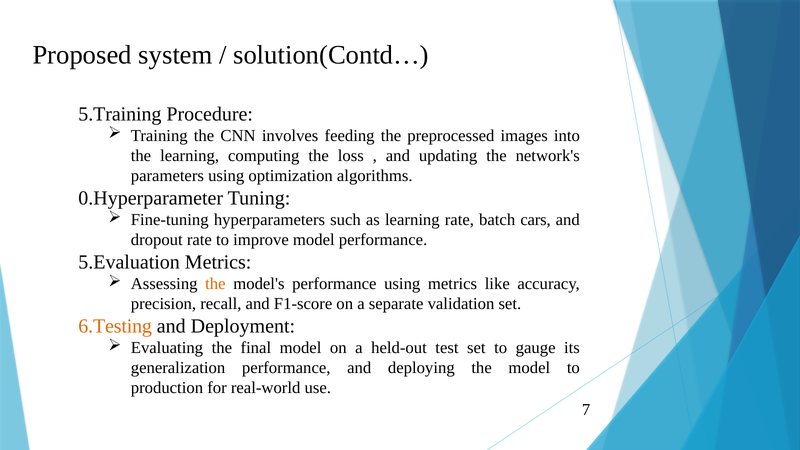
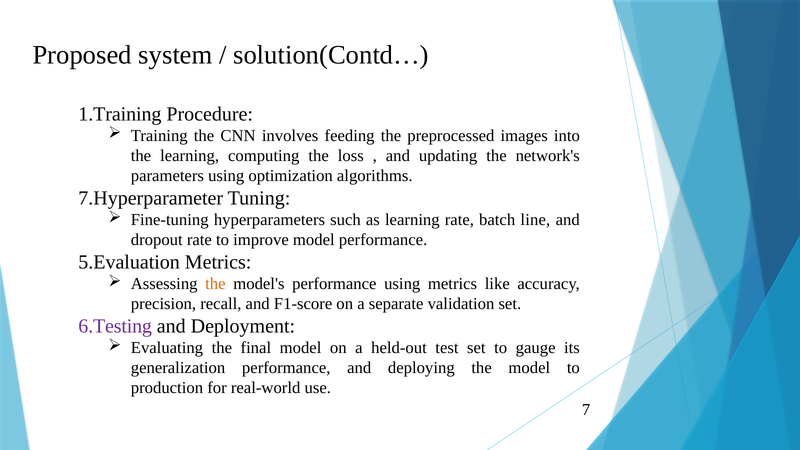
5.Training: 5.Training -> 1.Training
0.Hyperparameter: 0.Hyperparameter -> 7.Hyperparameter
cars: cars -> line
6.Testing colour: orange -> purple
